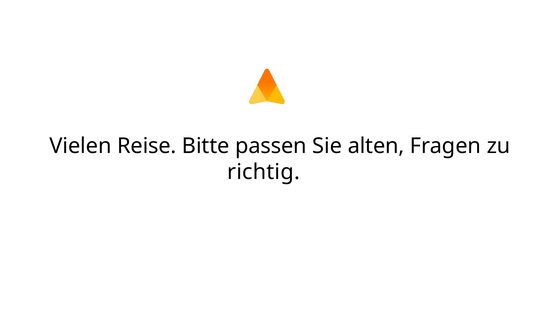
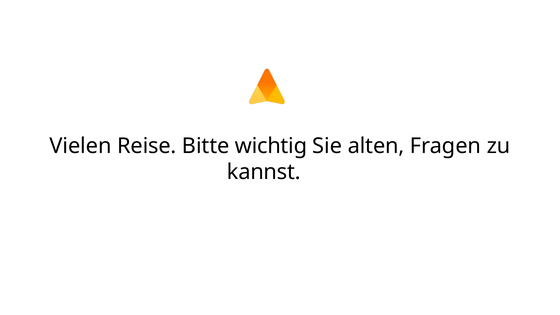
passen: passen -> wichtig
richtig: richtig -> kannst
